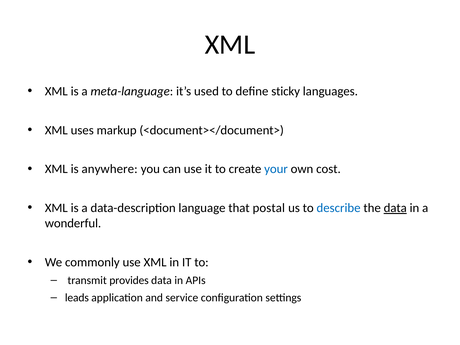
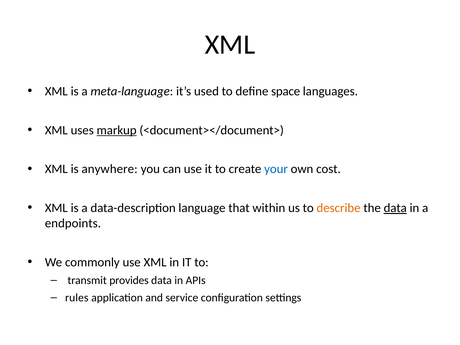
sticky: sticky -> space
markup underline: none -> present
postal: postal -> within
describe colour: blue -> orange
wonderful: wonderful -> endpoints
leads: leads -> rules
